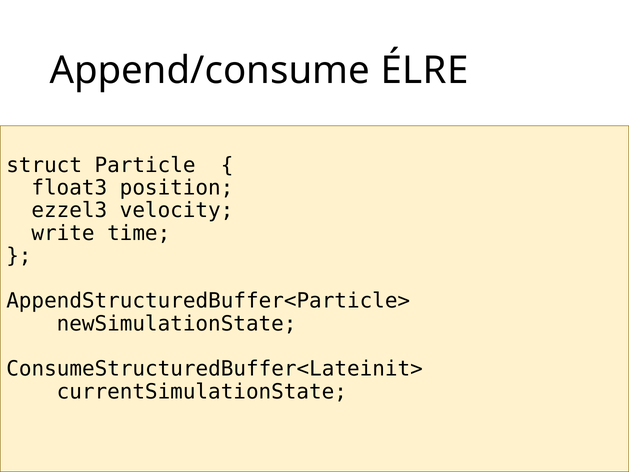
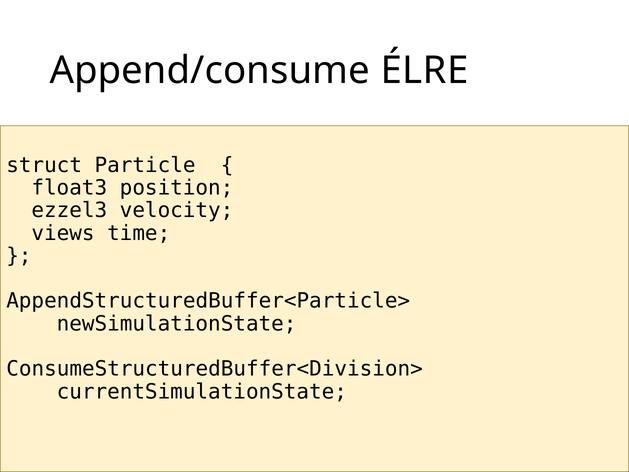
write: write -> views
ConsumeStructuredBuffer<Lateinit>: ConsumeStructuredBuffer<Lateinit> -> ConsumeStructuredBuffer<Division>
